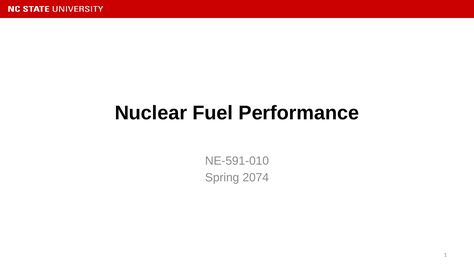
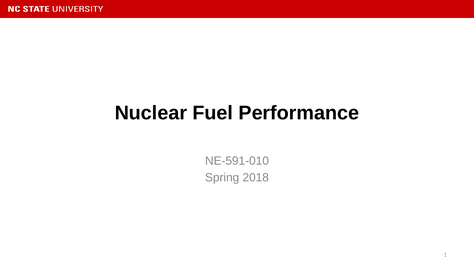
2074: 2074 -> 2018
